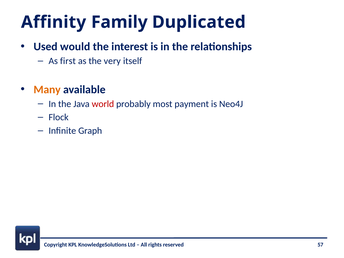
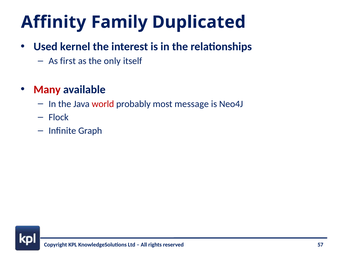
would: would -> kernel
very: very -> only
Many colour: orange -> red
payment: payment -> message
